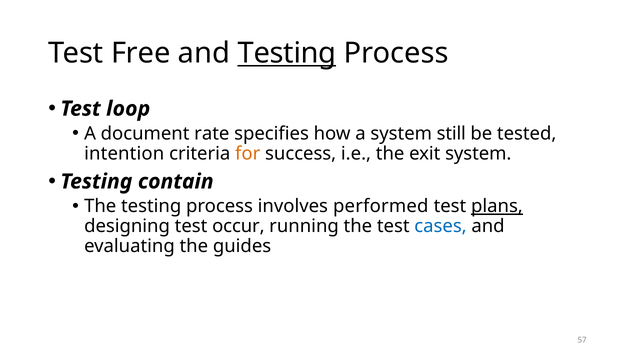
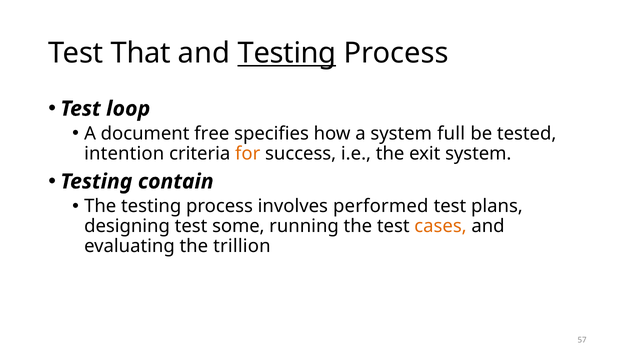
Free: Free -> That
rate: rate -> free
still: still -> full
plans underline: present -> none
occur: occur -> some
cases colour: blue -> orange
guides: guides -> trillion
